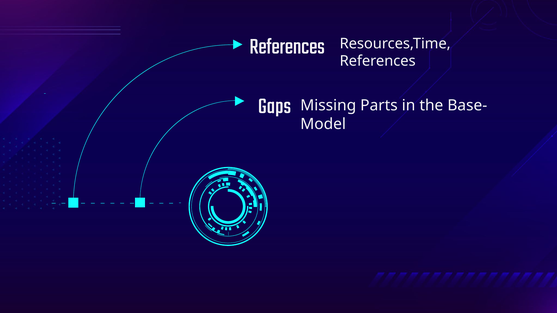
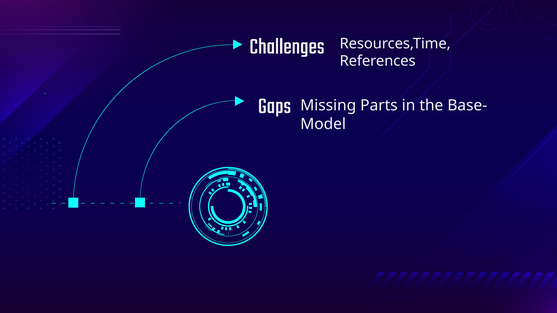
References at (287, 46): References -> Challenges
